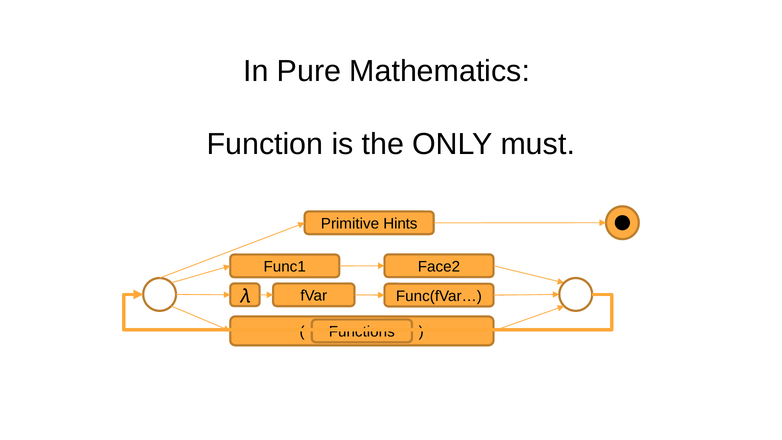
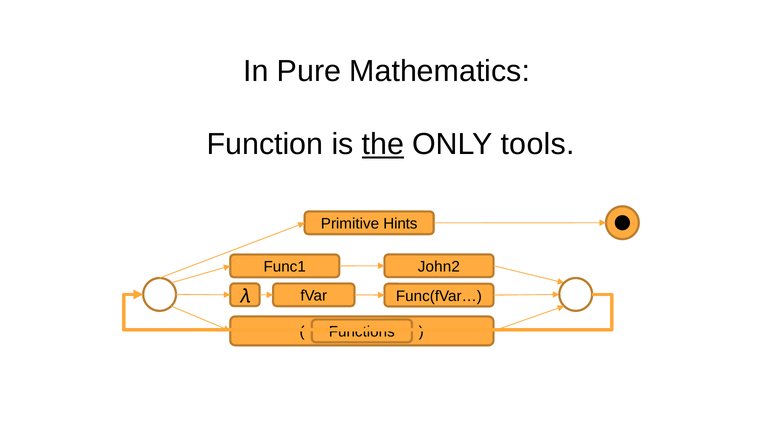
the underline: none -> present
must: must -> tools
Face2: Face2 -> John2
